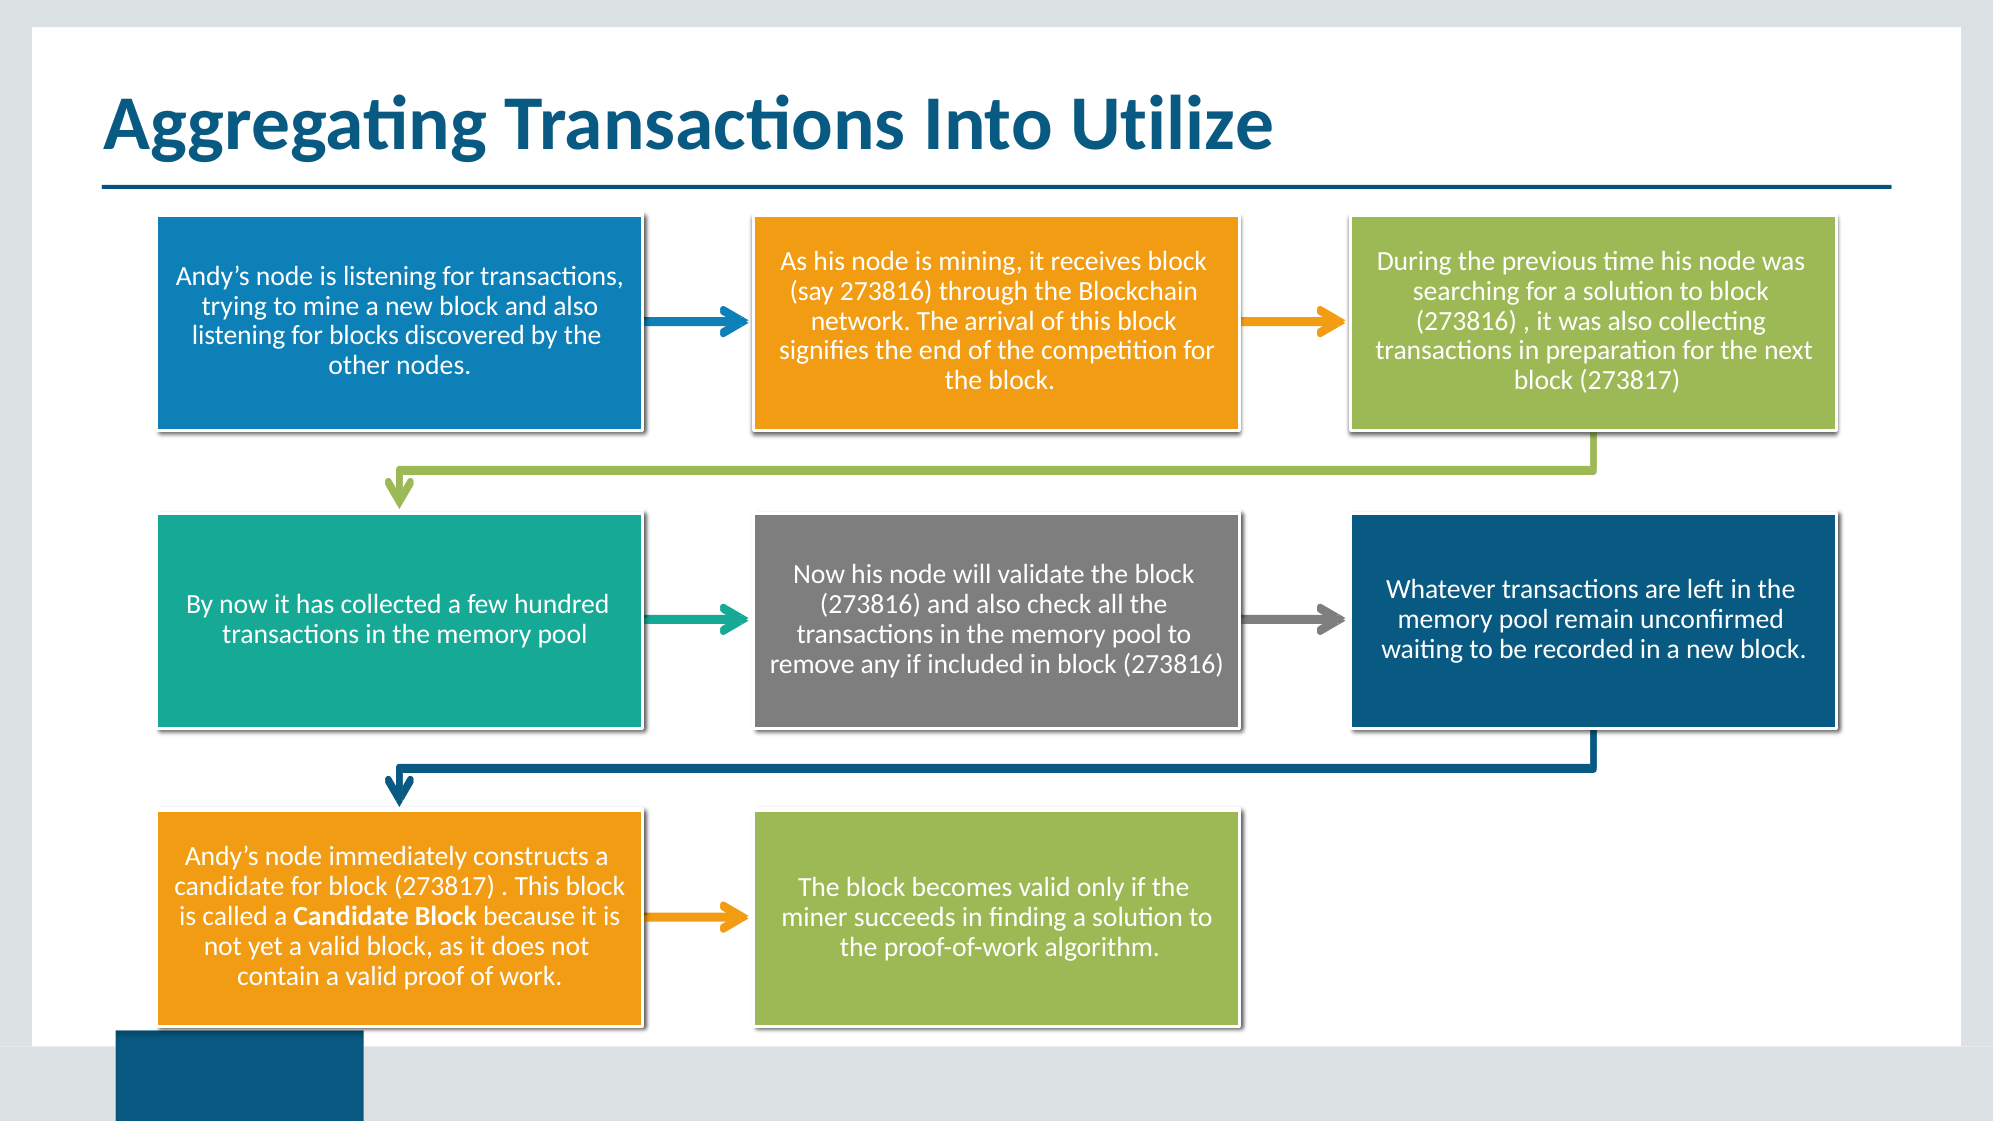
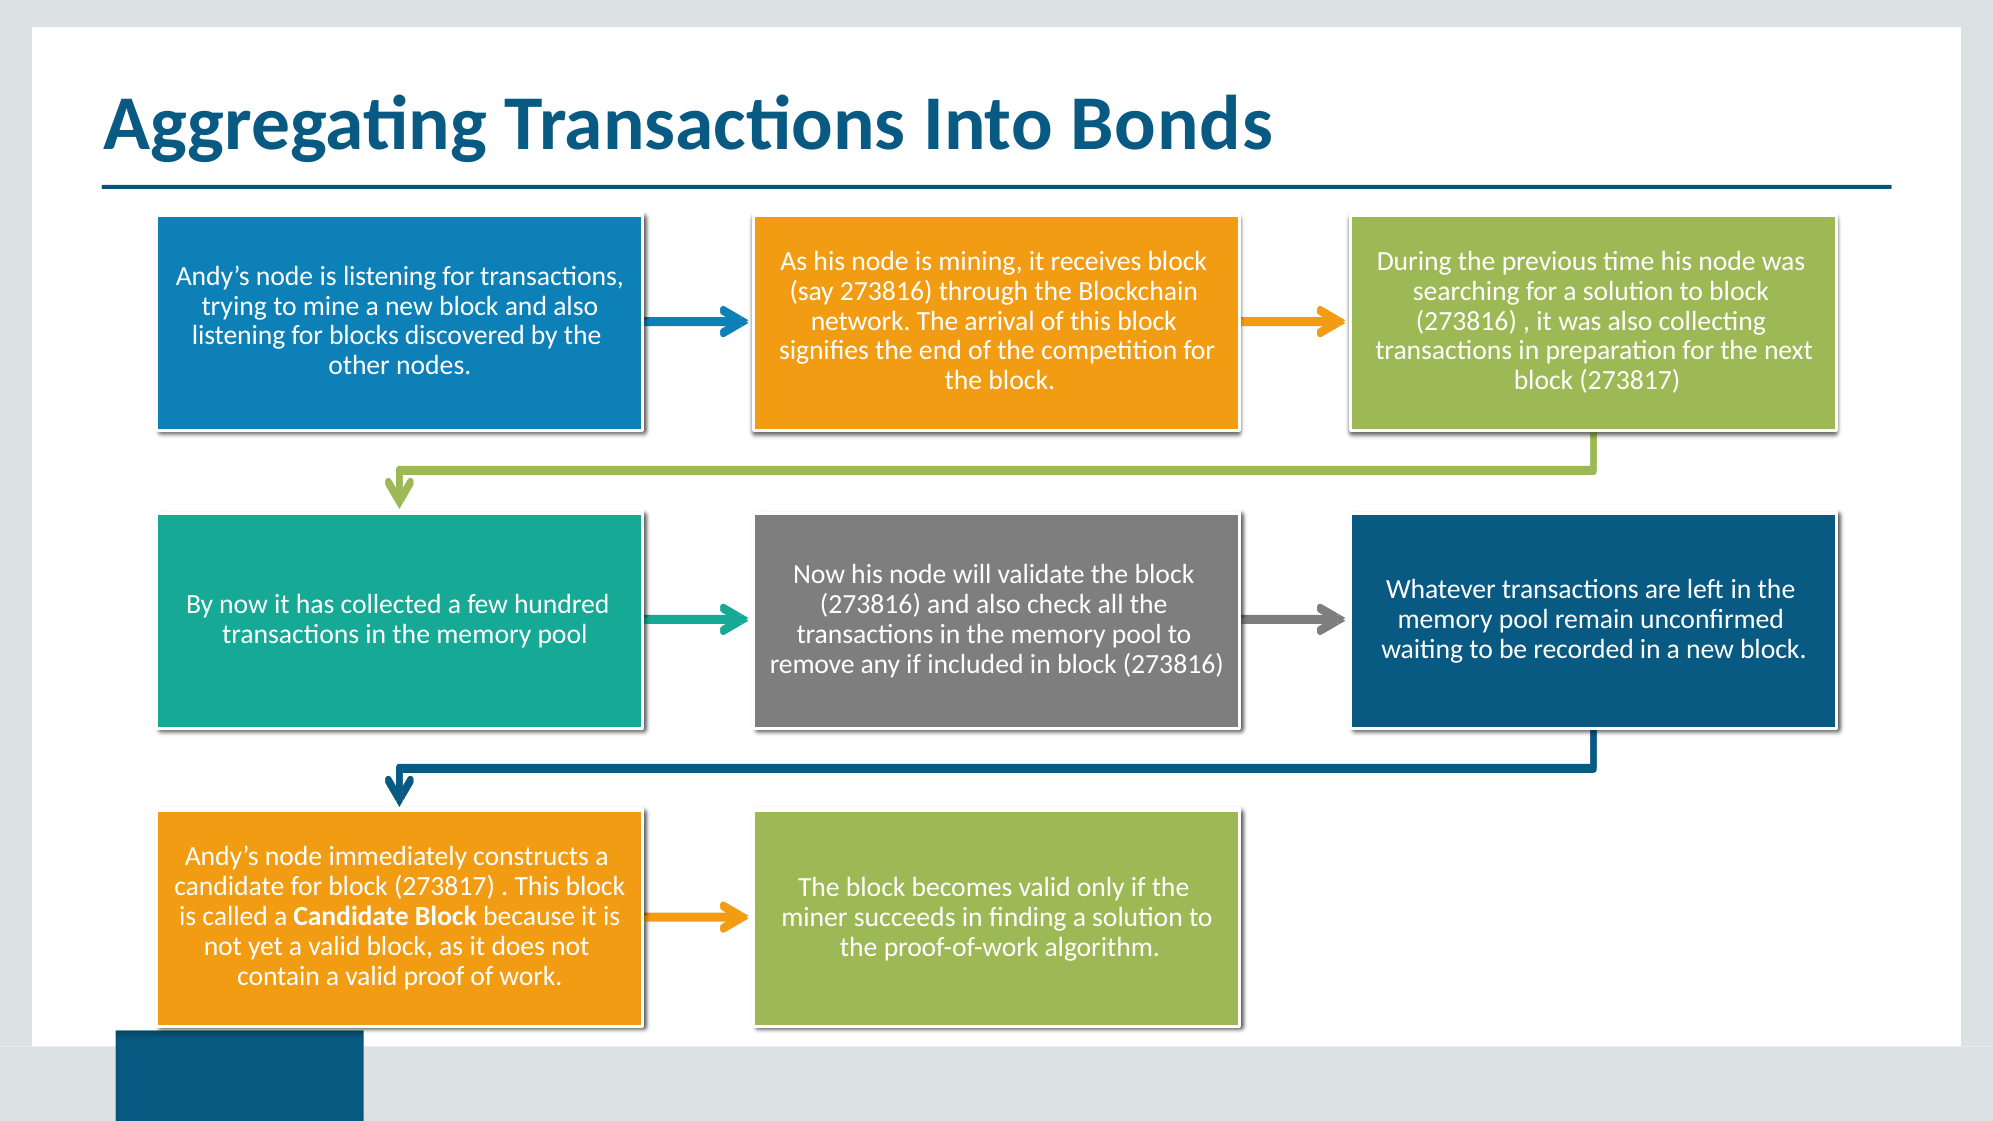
Utilize: Utilize -> Bonds
